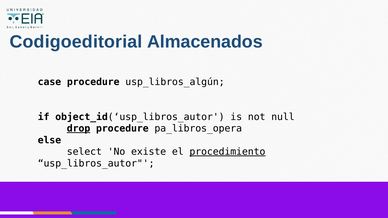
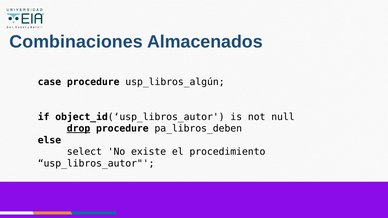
Codigoeditorial: Codigoeditorial -> Combinaciones
pa_libros_opera: pa_libros_opera -> pa_libros_deben
procedimiento underline: present -> none
